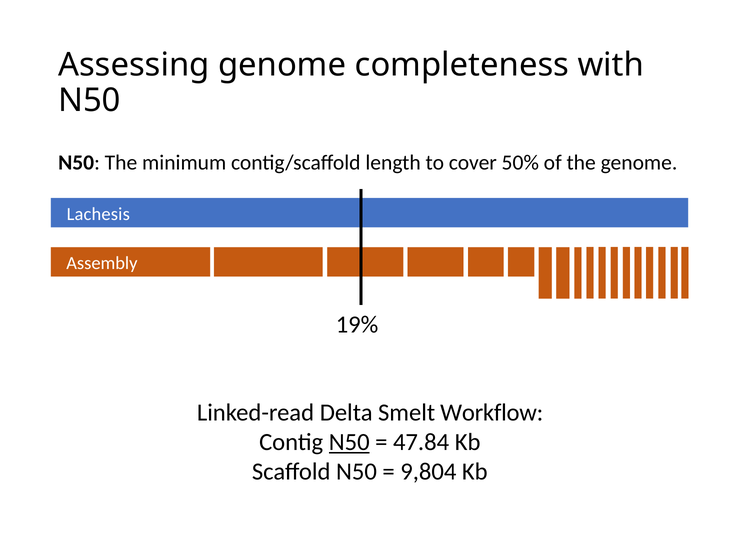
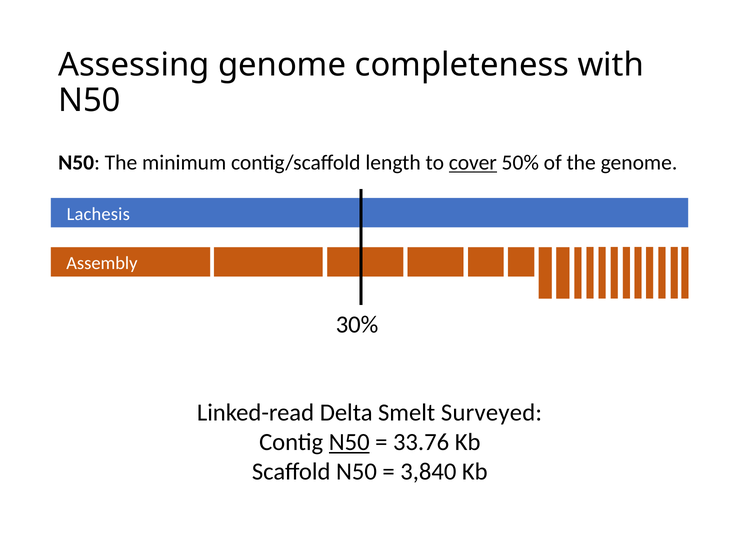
cover underline: none -> present
19%: 19% -> 30%
Workflow: Workflow -> Surveyed
47.84: 47.84 -> 33.76
9,804: 9,804 -> 3,840
